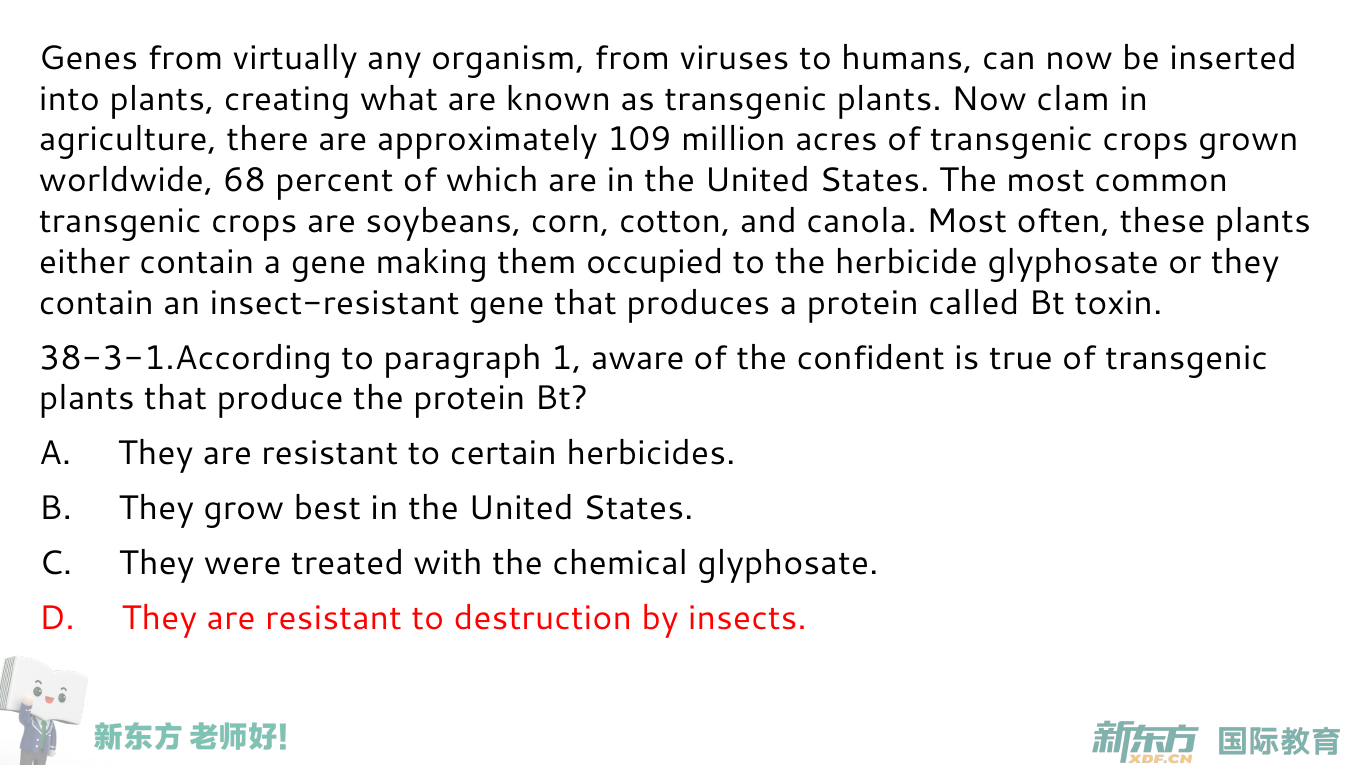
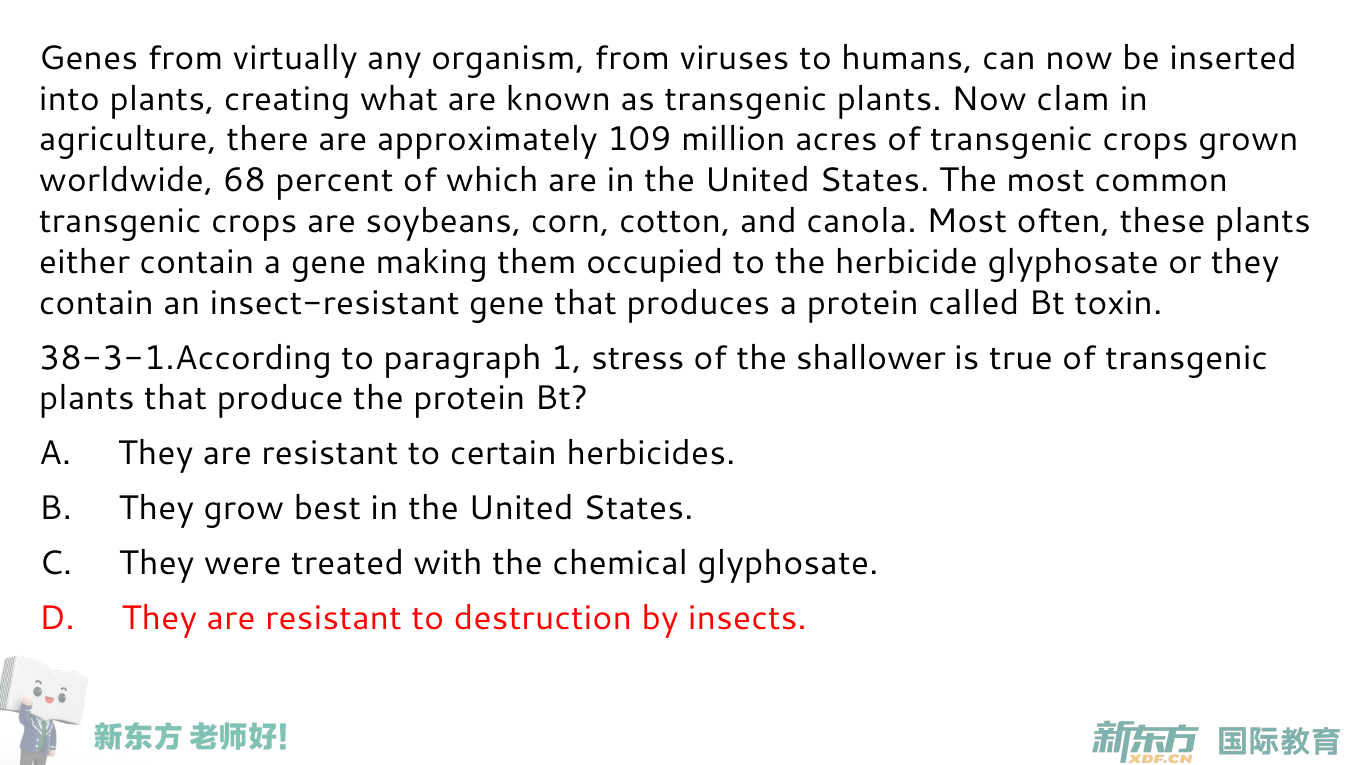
aware: aware -> stress
confident: confident -> shallower
